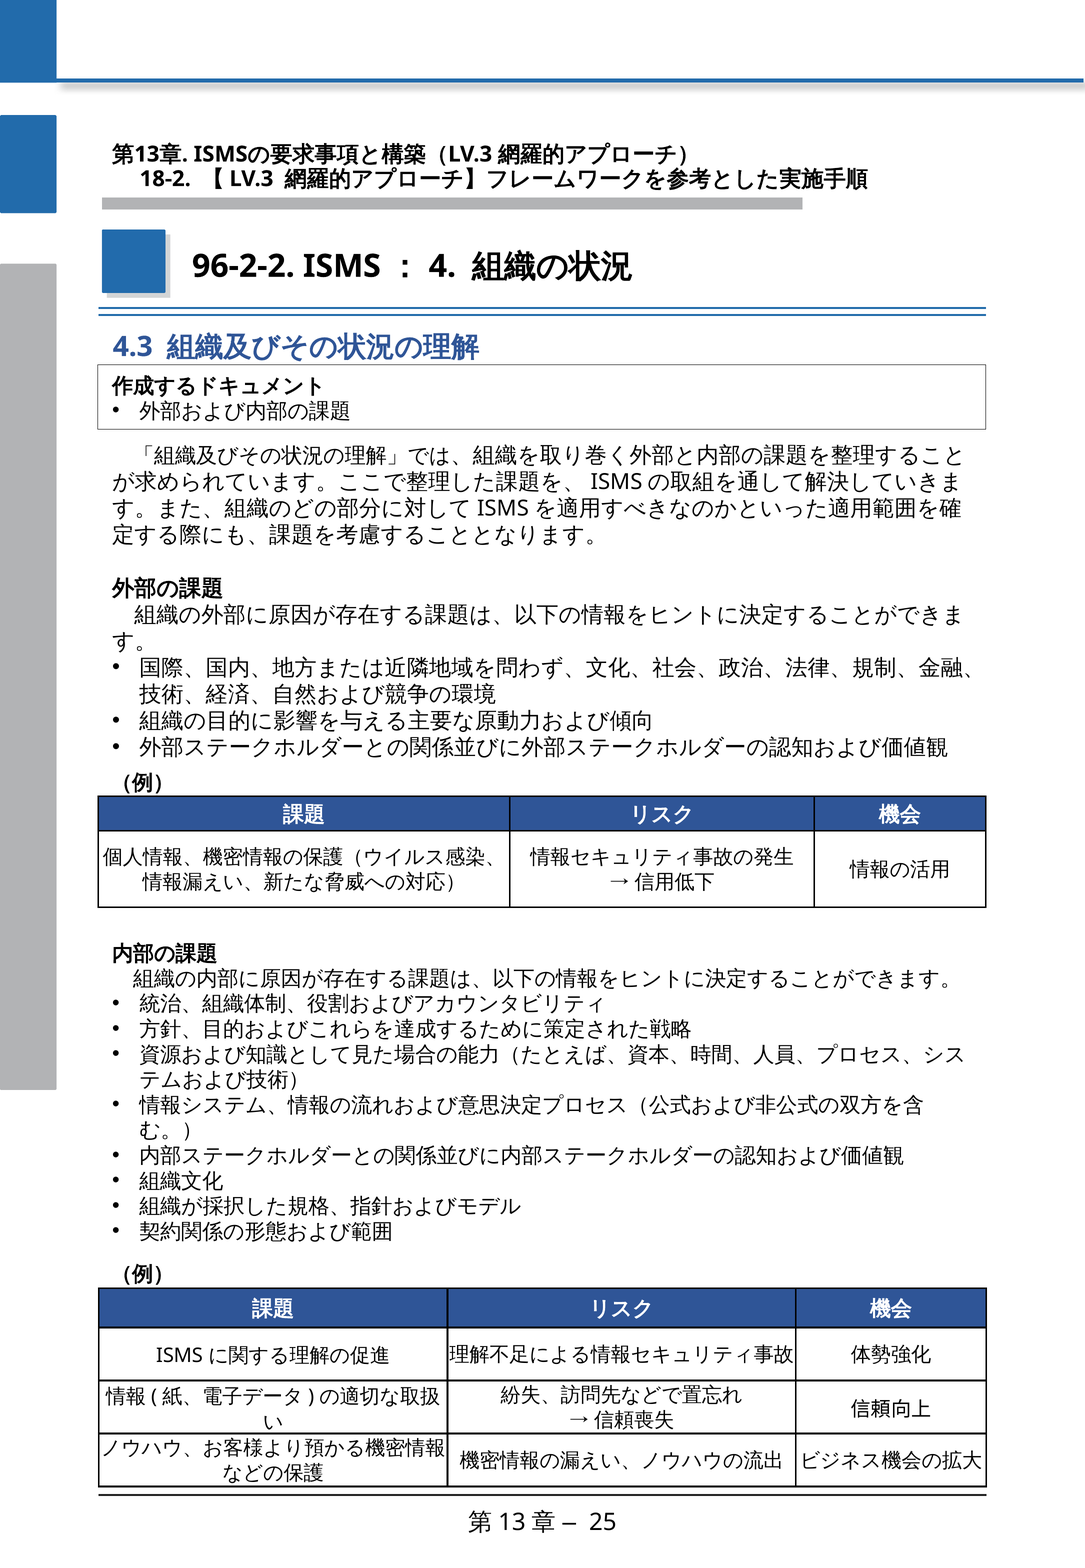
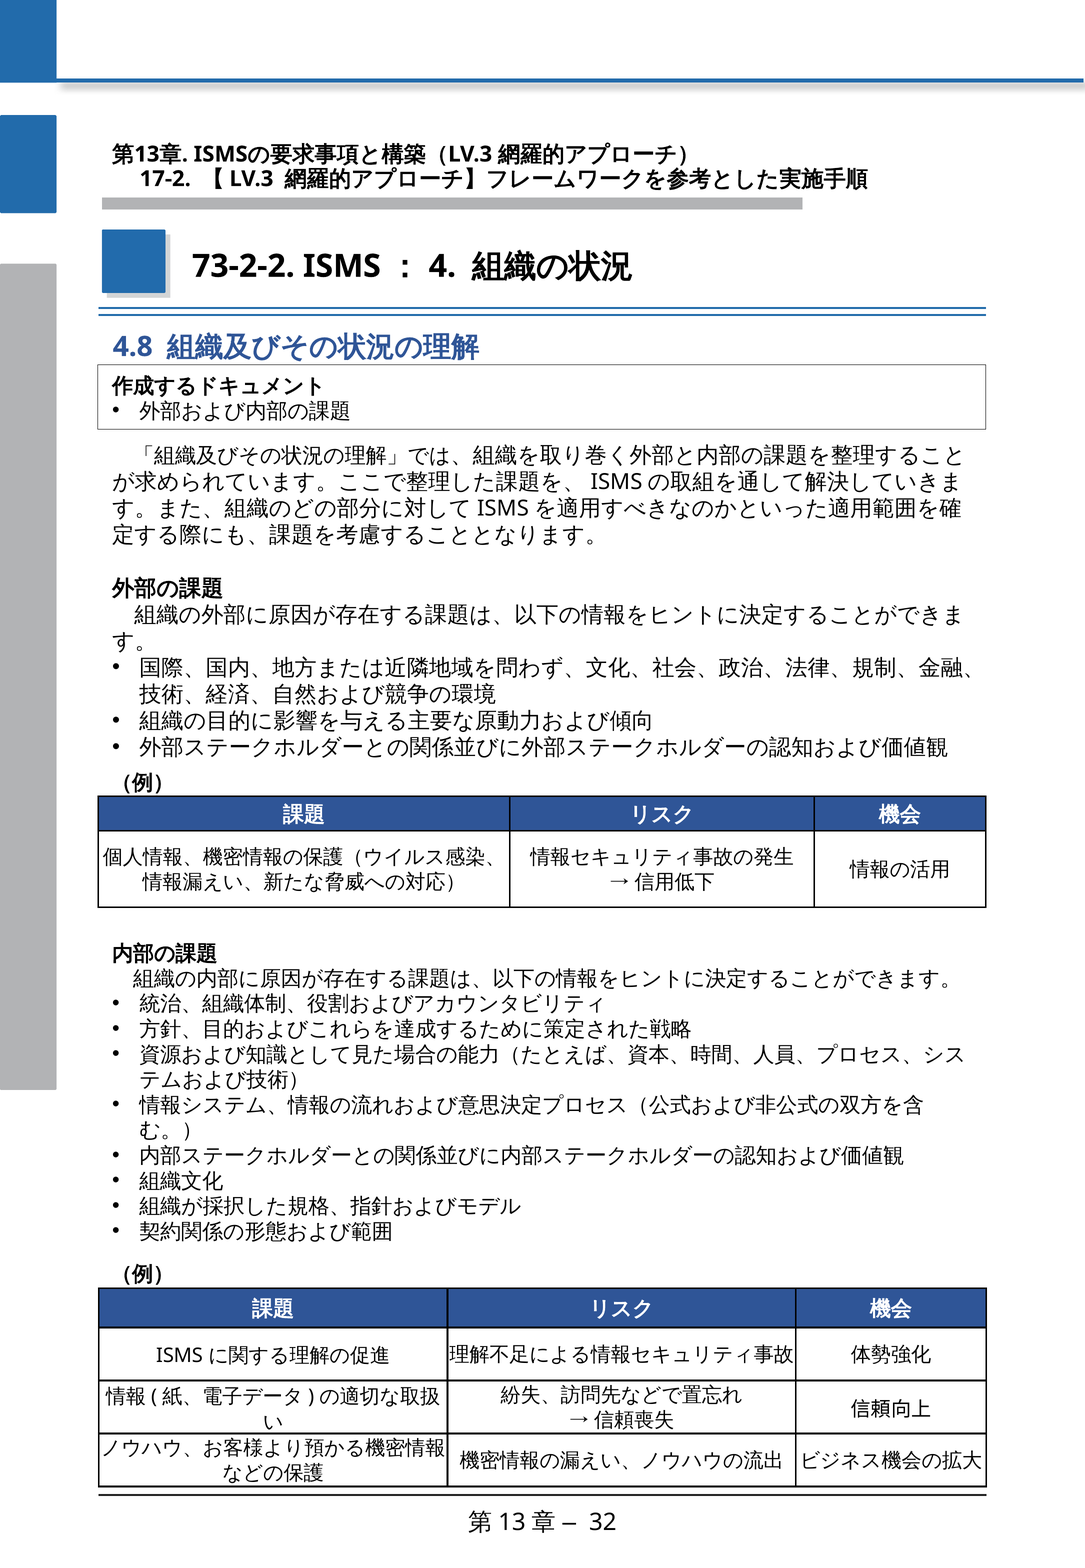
18-2: 18-2 -> 17-2
96-2-2: 96-2-2 -> 73-2-2
4.3: 4.3 -> 4.8
25: 25 -> 32
